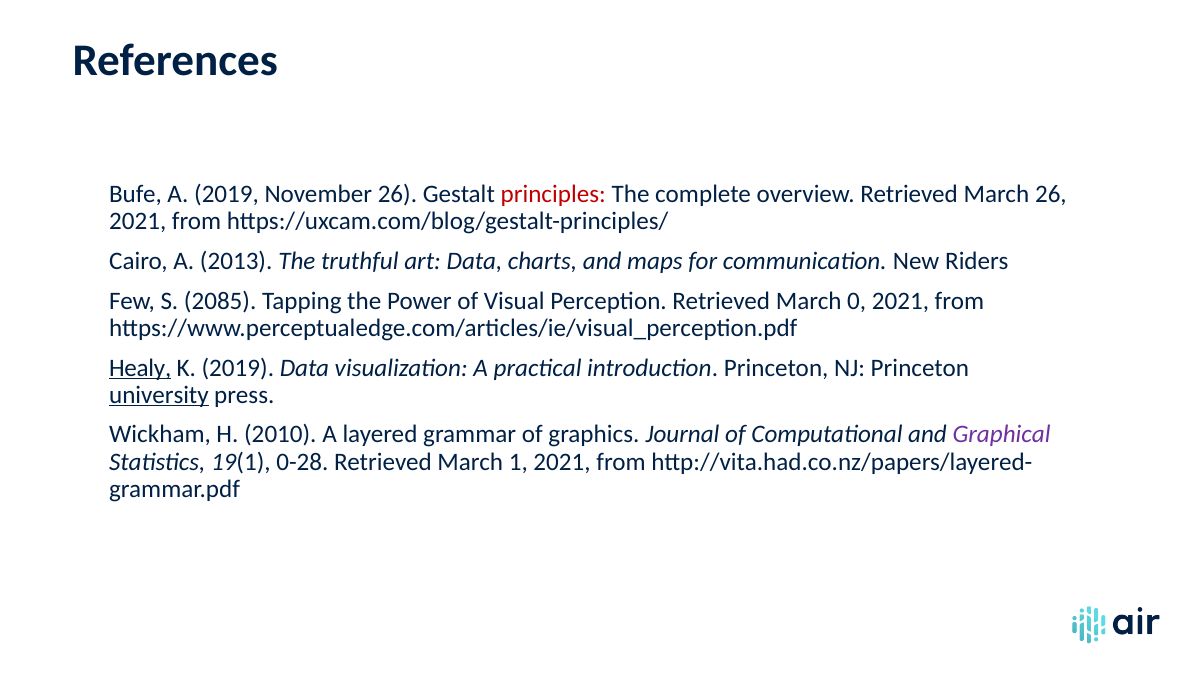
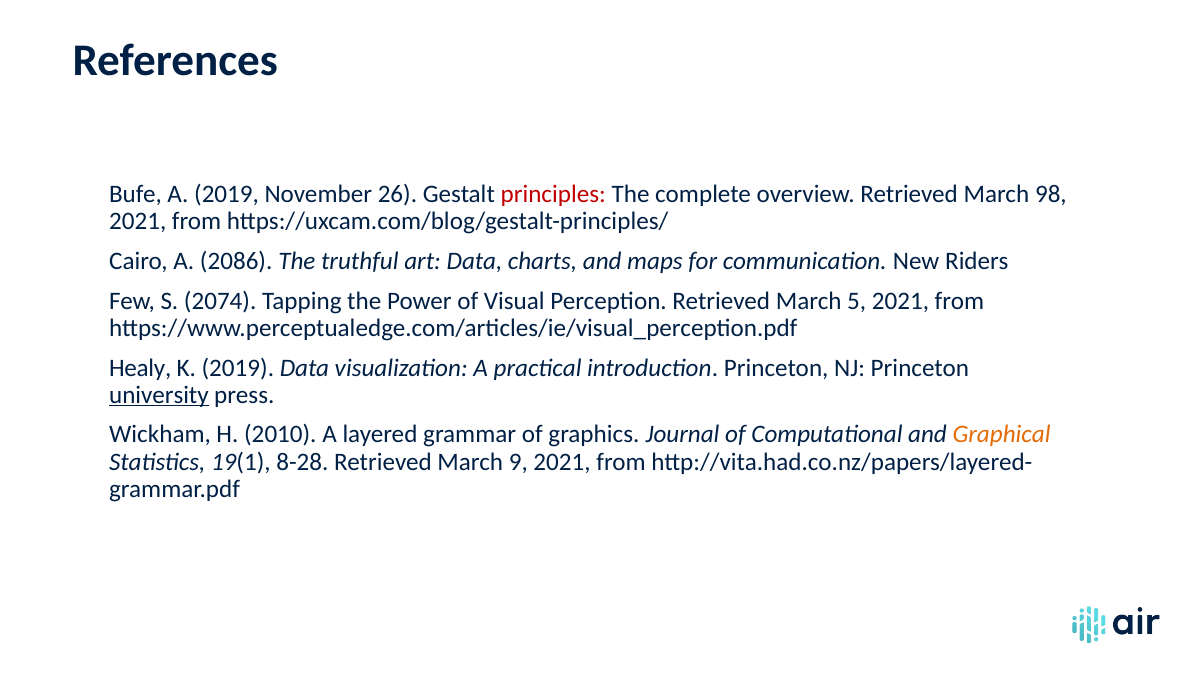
March 26: 26 -> 98
2013: 2013 -> 2086
2085: 2085 -> 2074
0: 0 -> 5
Healy underline: present -> none
Graphical colour: purple -> orange
0-28: 0-28 -> 8-28
1: 1 -> 9
